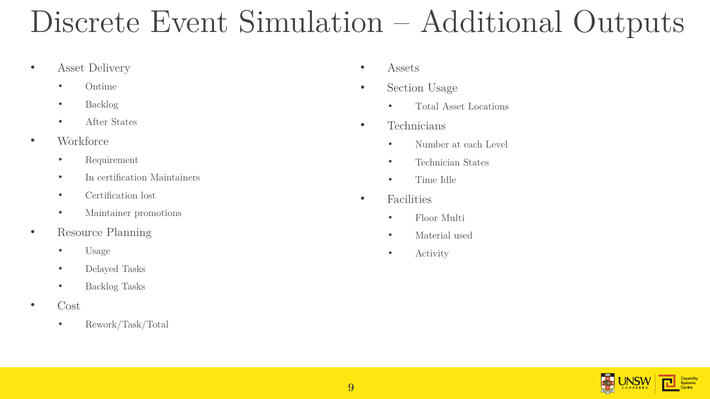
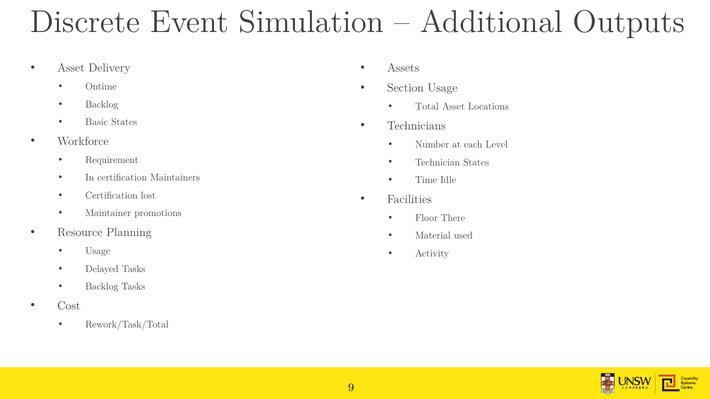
After: After -> Basic
Multi: Multi -> There
